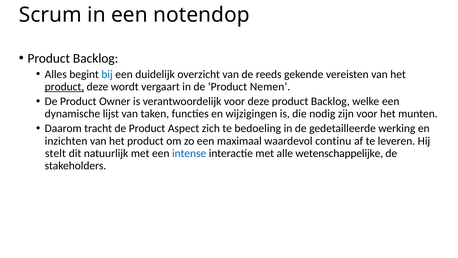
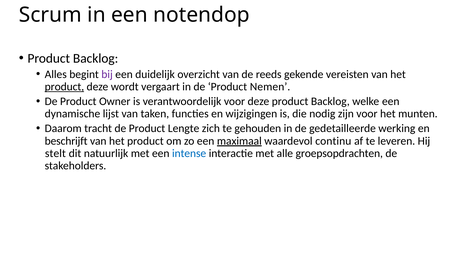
bij colour: blue -> purple
Aspect: Aspect -> Lengte
bedoeling: bedoeling -> gehouden
inzichten: inzichten -> beschrijft
maximaal underline: none -> present
wetenschappelijke: wetenschappelijke -> groepsopdrachten
